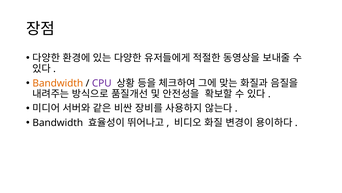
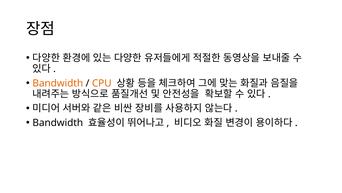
CPU colour: purple -> orange
